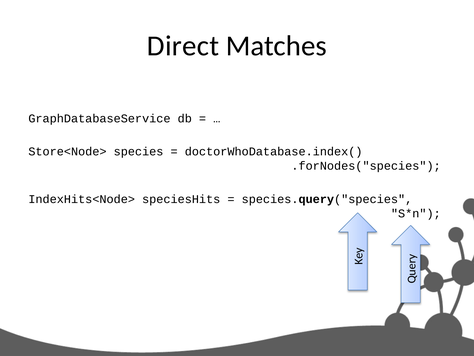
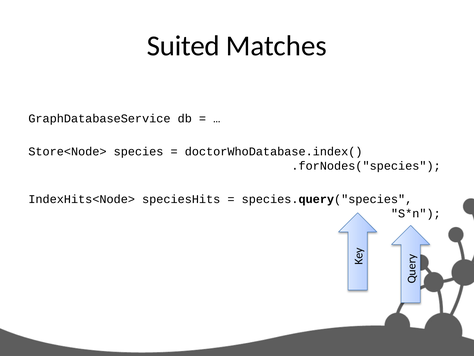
Direct: Direct -> Suited
